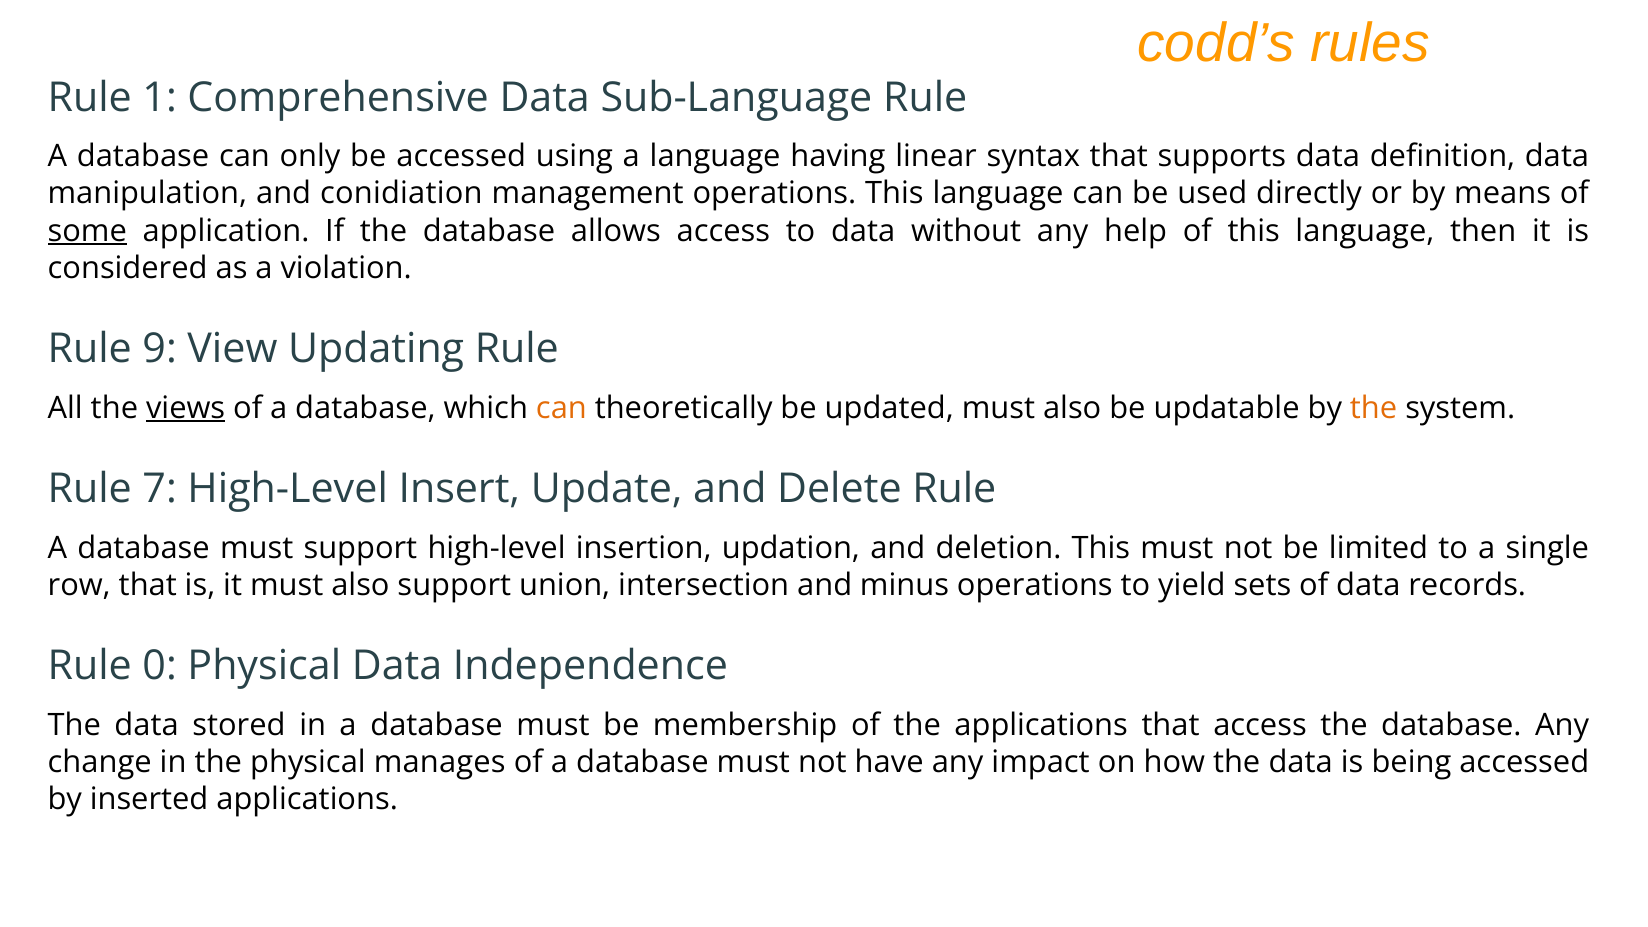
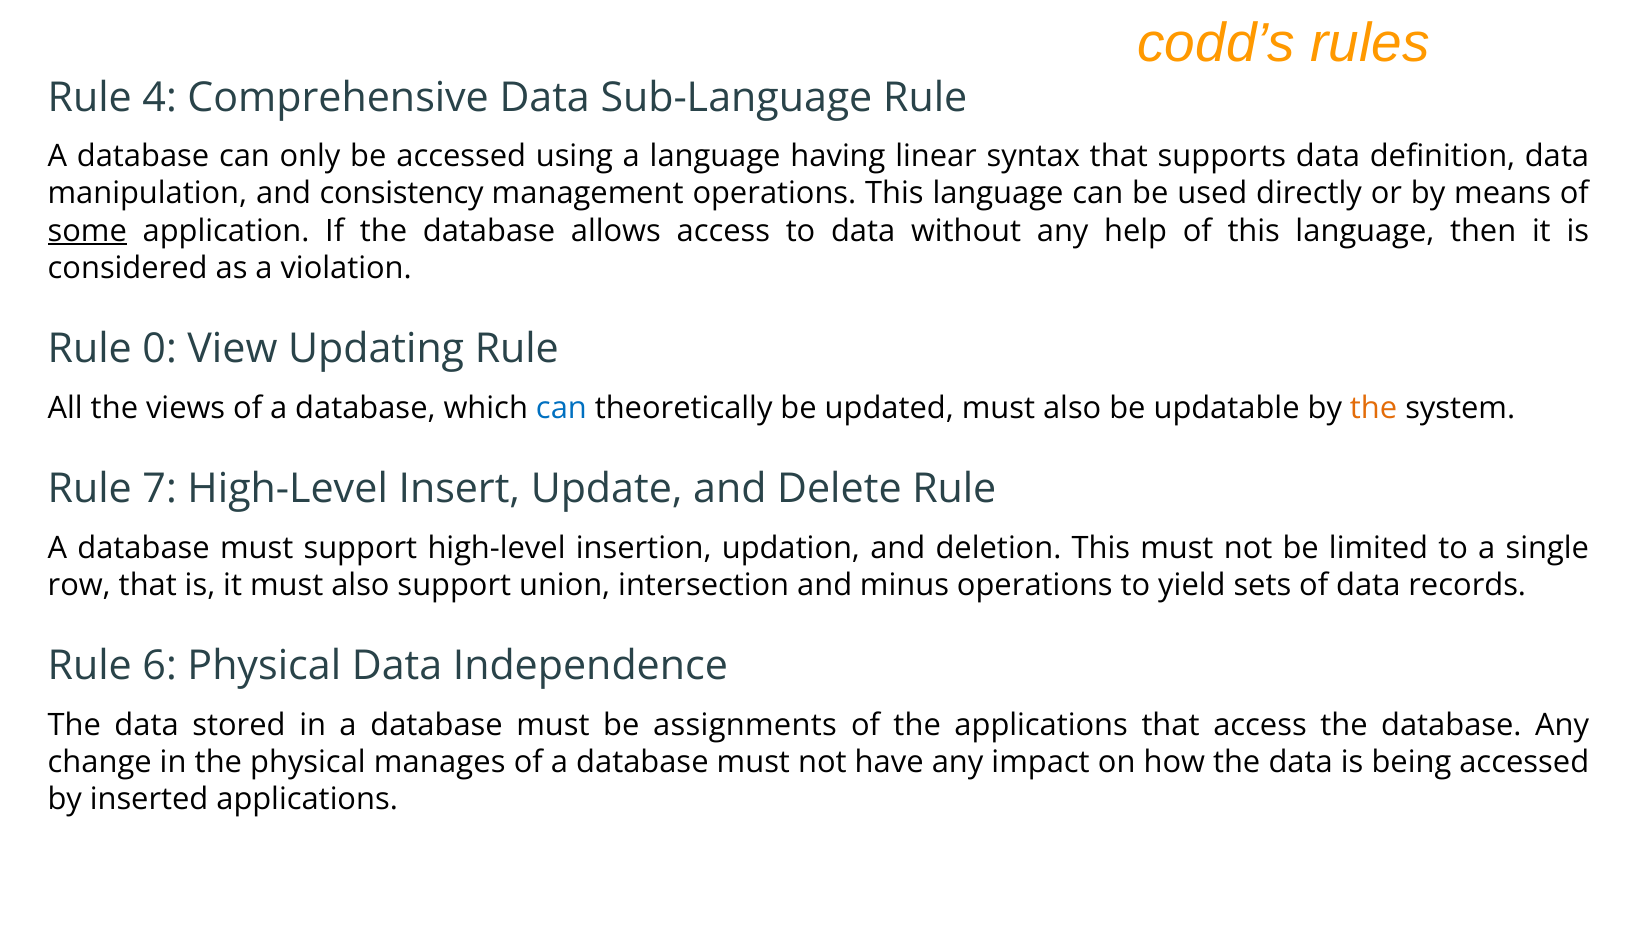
1: 1 -> 4
conidiation: conidiation -> consistency
9: 9 -> 0
views underline: present -> none
can at (561, 408) colour: orange -> blue
0: 0 -> 6
membership: membership -> assignments
